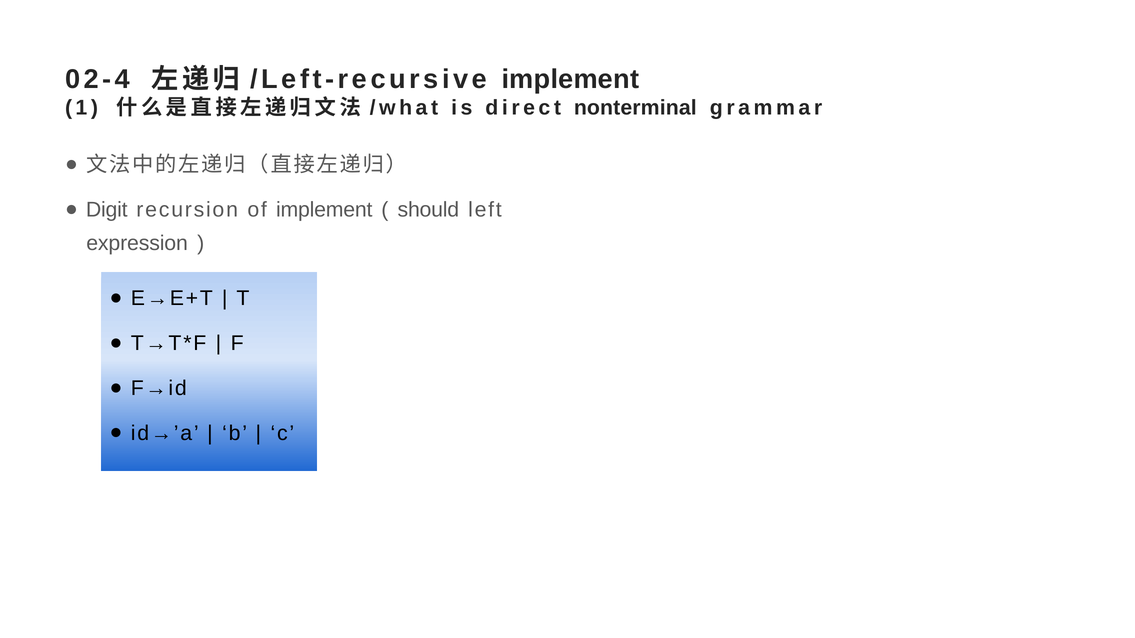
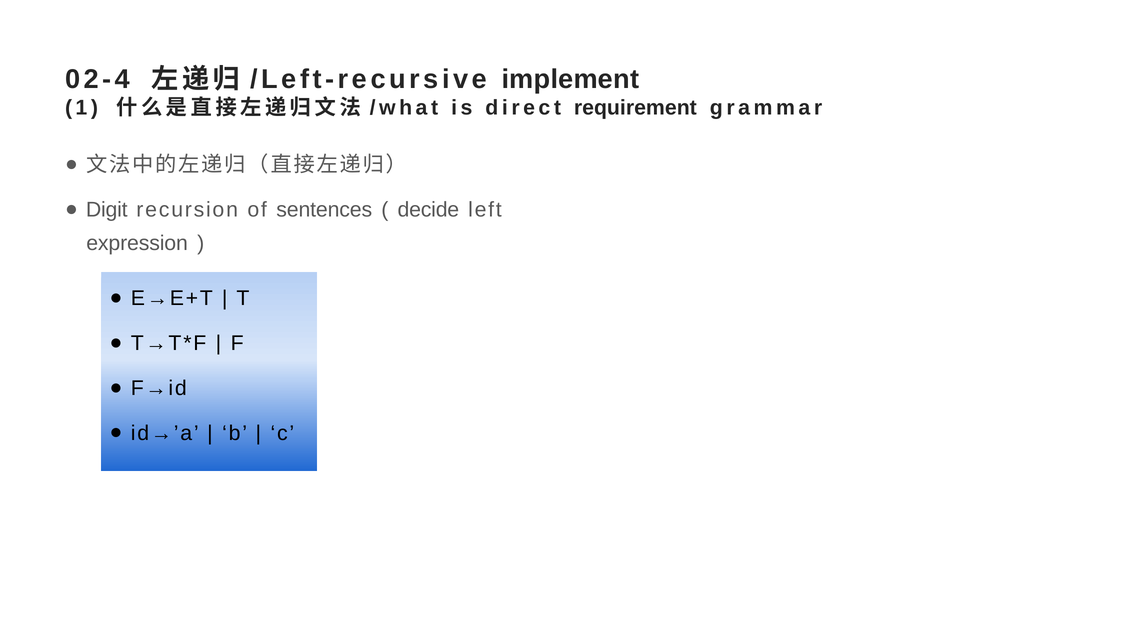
nonterminal: nonterminal -> requirement
of implement: implement -> sentences
should: should -> decide
